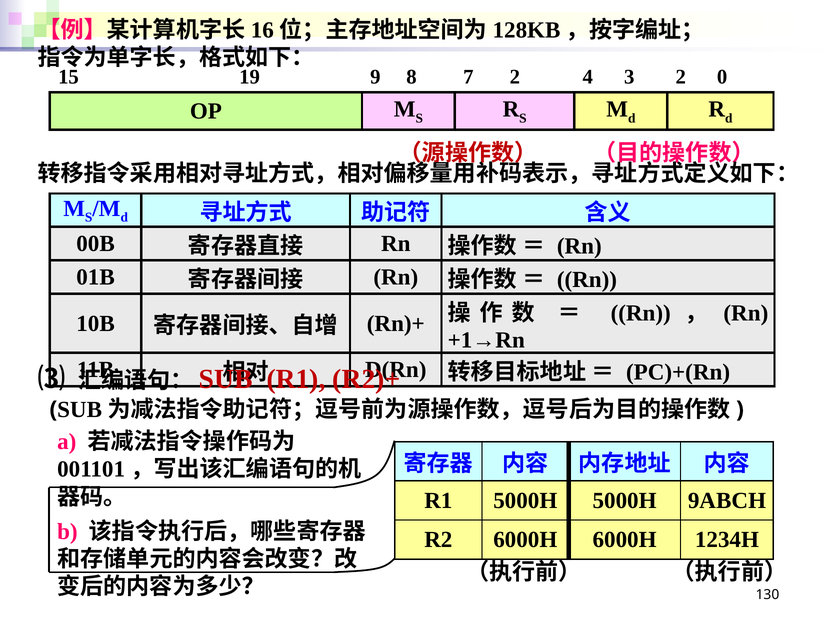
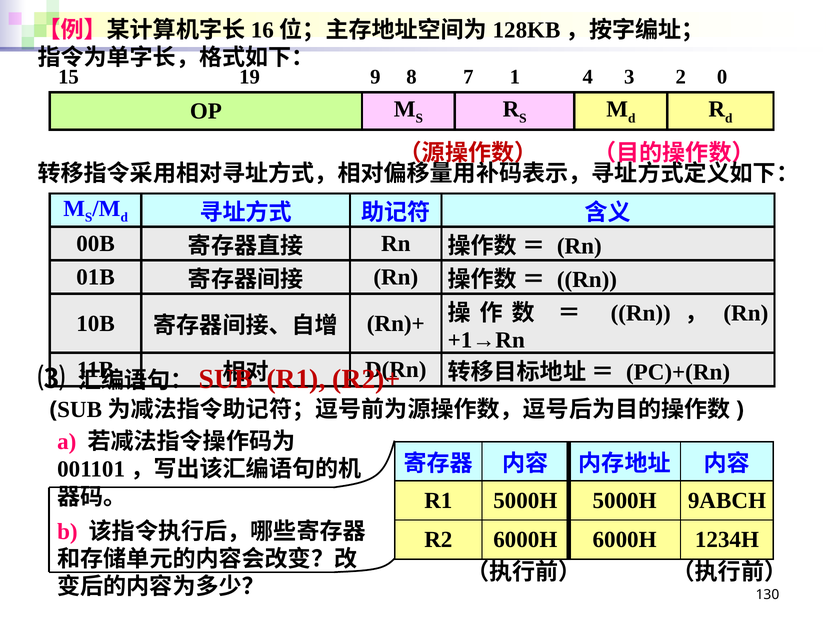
7 2: 2 -> 1
